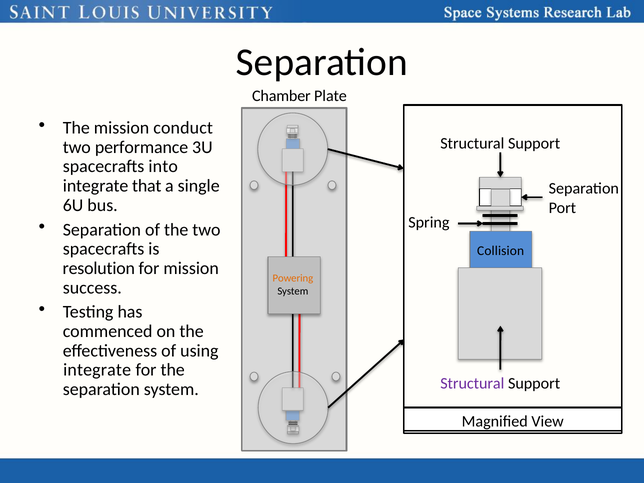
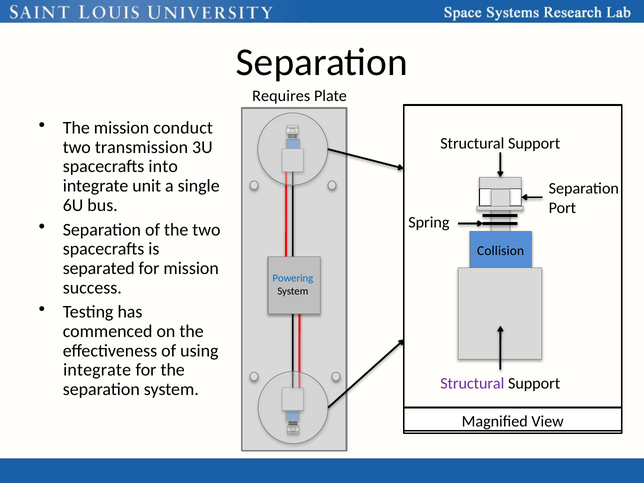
Chamber: Chamber -> Requires
performance: performance -> transmission
that: that -> unit
resolution: resolution -> separated
Powering colour: orange -> blue
